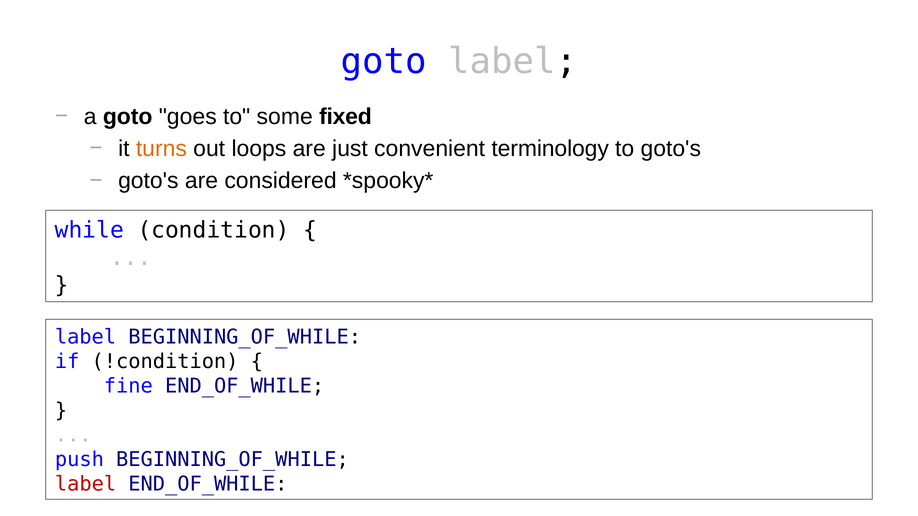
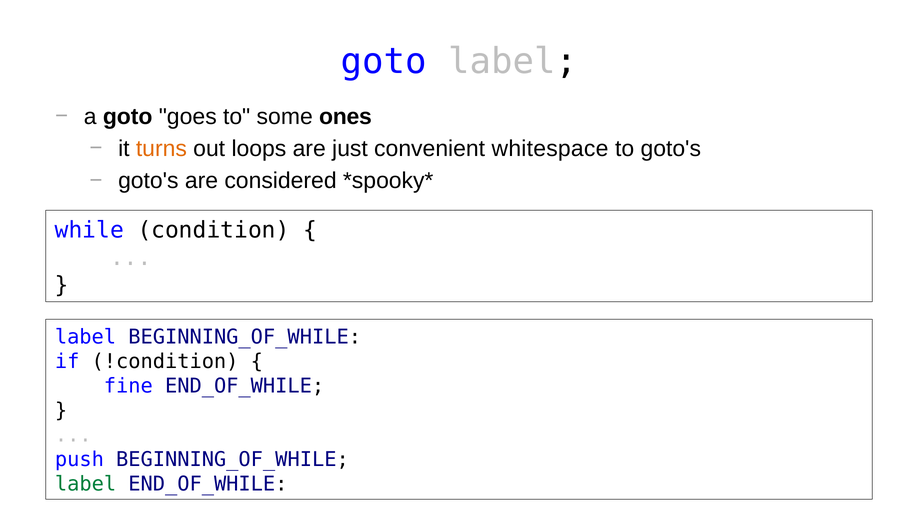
fixed: fixed -> ones
terminology: terminology -> whitespace
label at (86, 484) colour: red -> green
